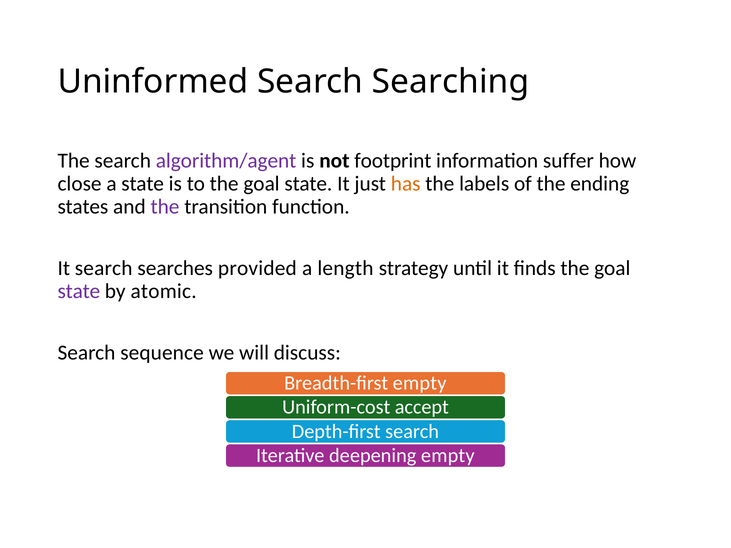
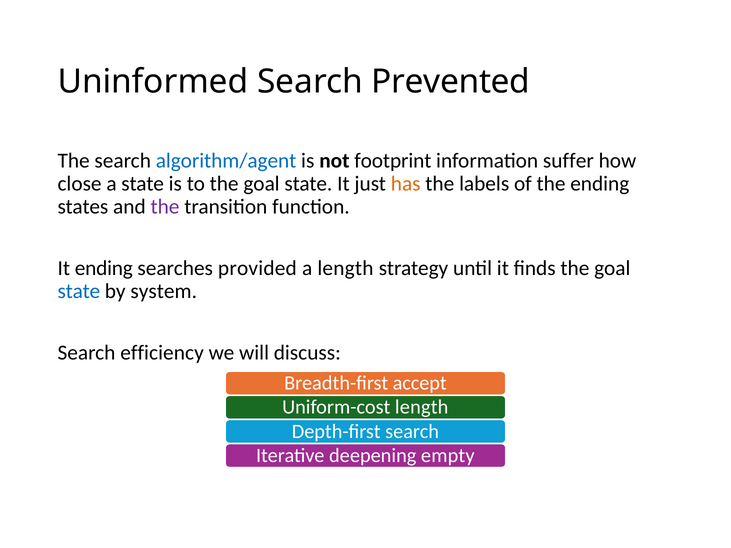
Searching: Searching -> Prevented
algorithm/agent colour: purple -> blue
It search: search -> ending
state at (79, 291) colour: purple -> blue
atomic: atomic -> system
sequence: sequence -> efficiency
empty at (420, 383): empty -> accept
accept at (422, 407): accept -> length
